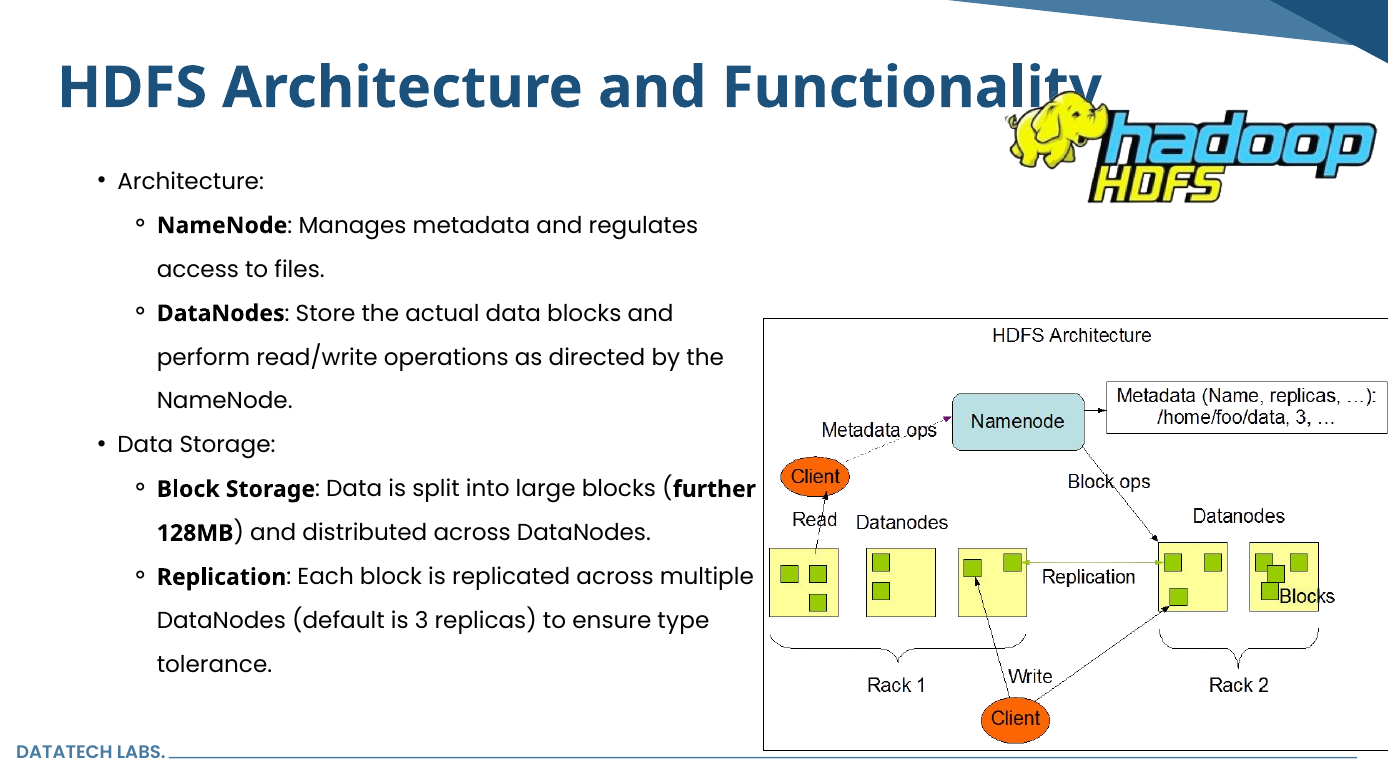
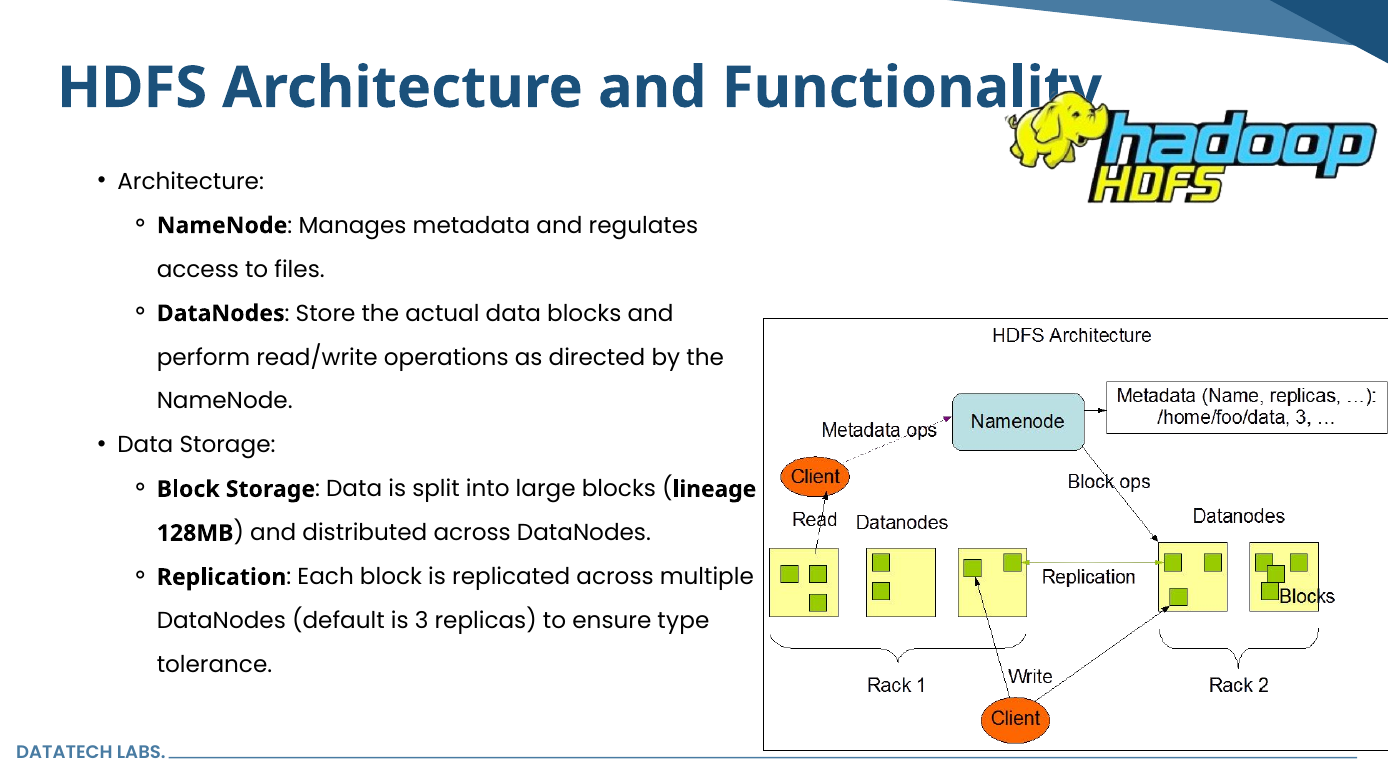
further: further -> lineage
